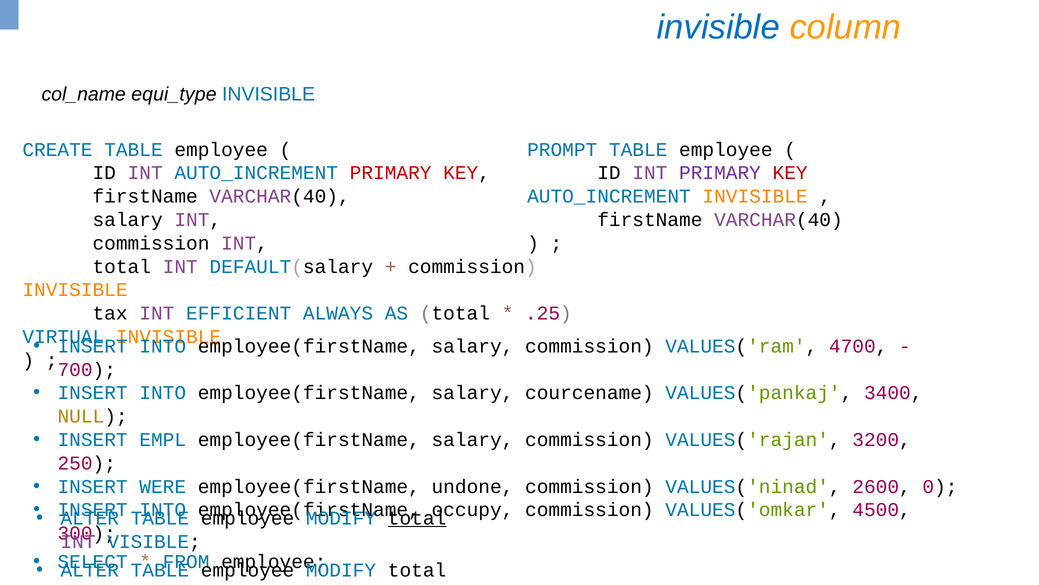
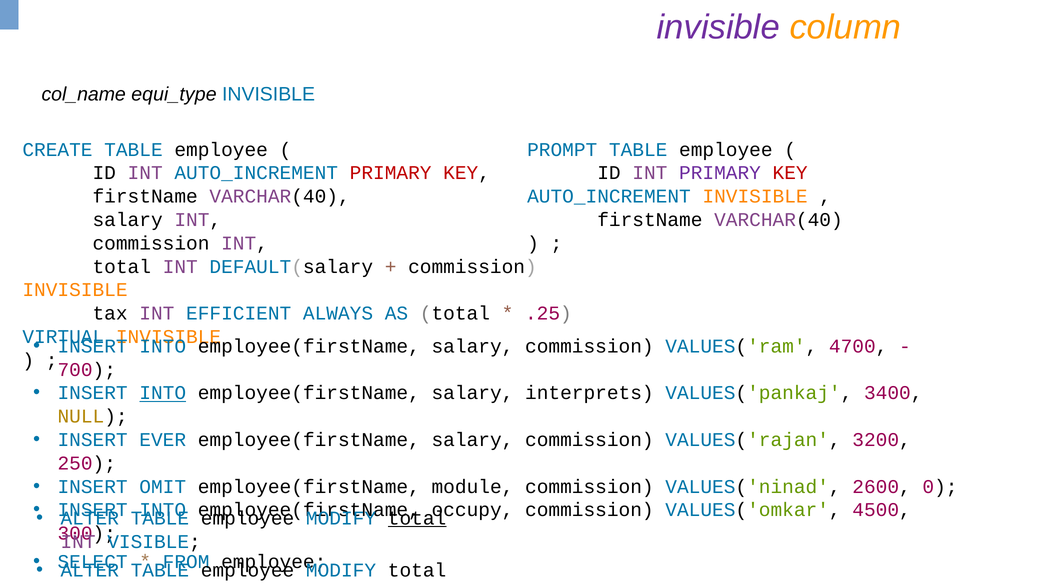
invisible at (718, 27) colour: blue -> purple
INTO at (163, 393) underline: none -> present
courcename: courcename -> interprets
EMPL: EMPL -> EVER
WERE: WERE -> OMIT
undone: undone -> module
